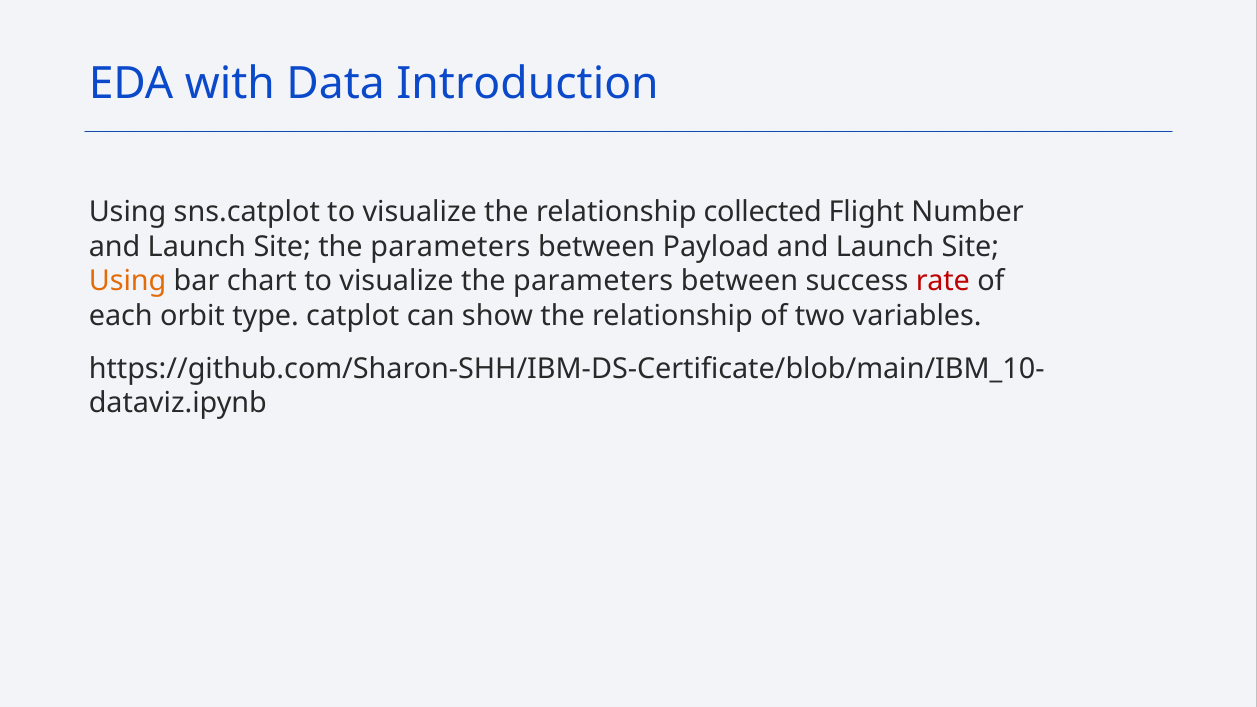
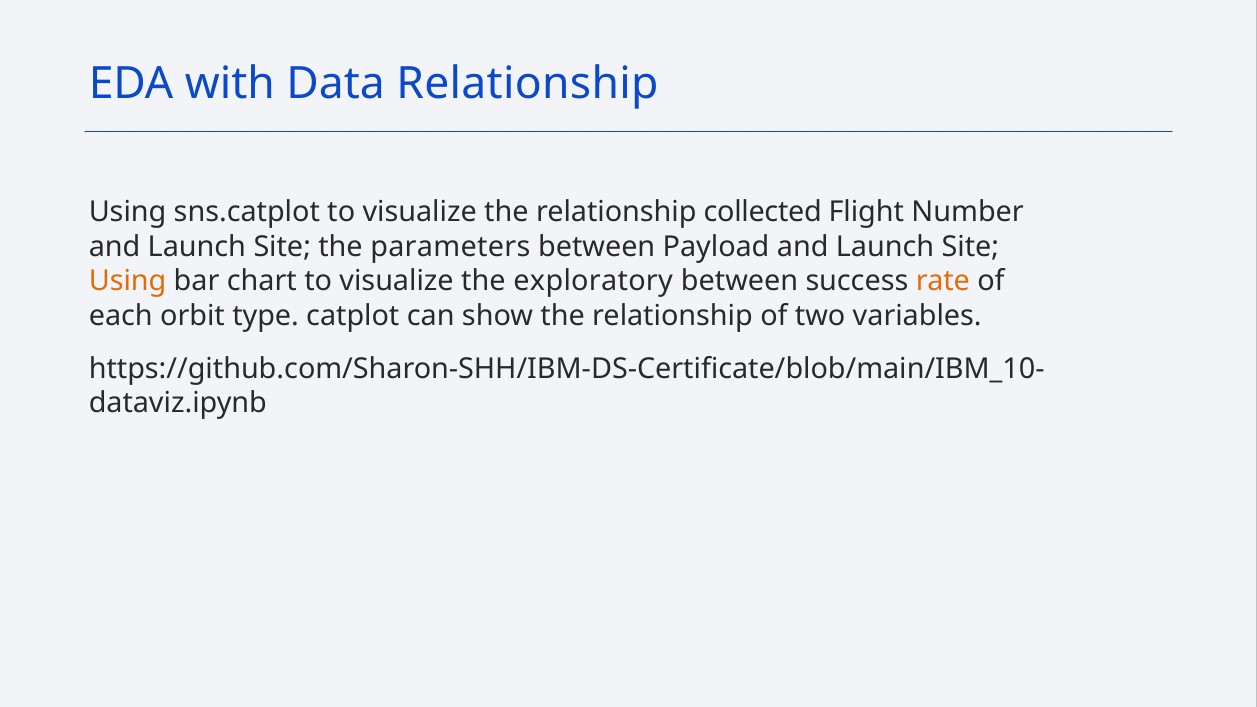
Data Introduction: Introduction -> Relationship
visualize the parameters: parameters -> exploratory
rate colour: red -> orange
